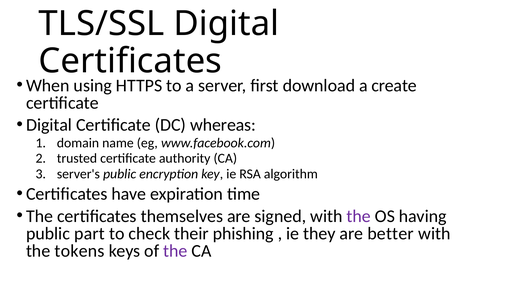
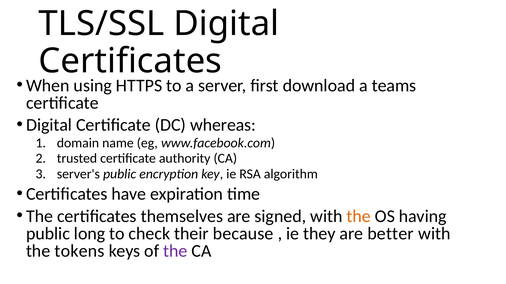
create: create -> teams
the at (359, 217) colour: purple -> orange
part: part -> long
phishing: phishing -> because
